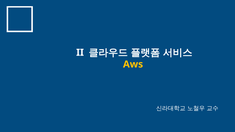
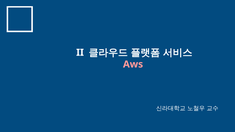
Aws colour: yellow -> pink
